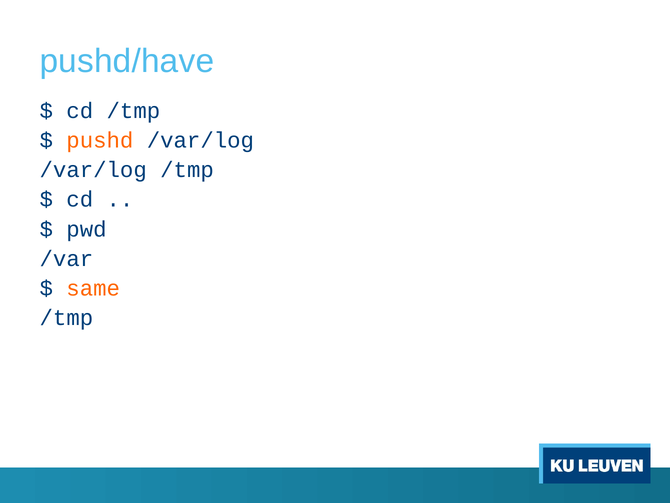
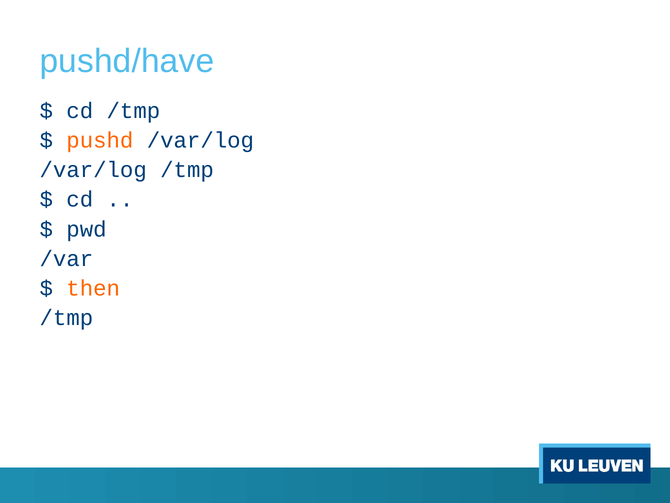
same: same -> then
